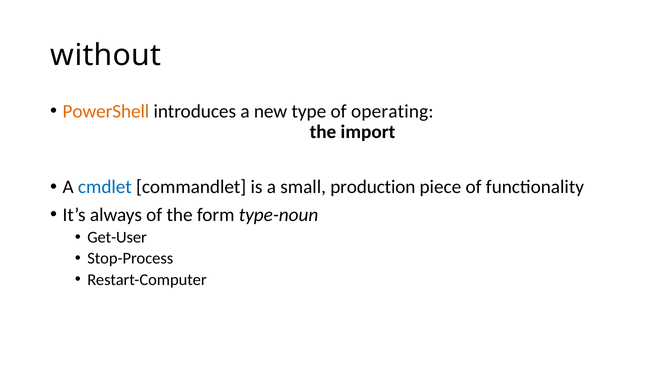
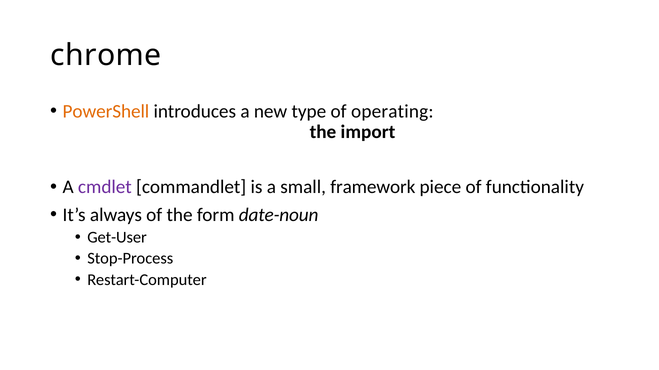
without: without -> chrome
cmdlet colour: blue -> purple
production: production -> framework
type-noun: type-noun -> date-noun
